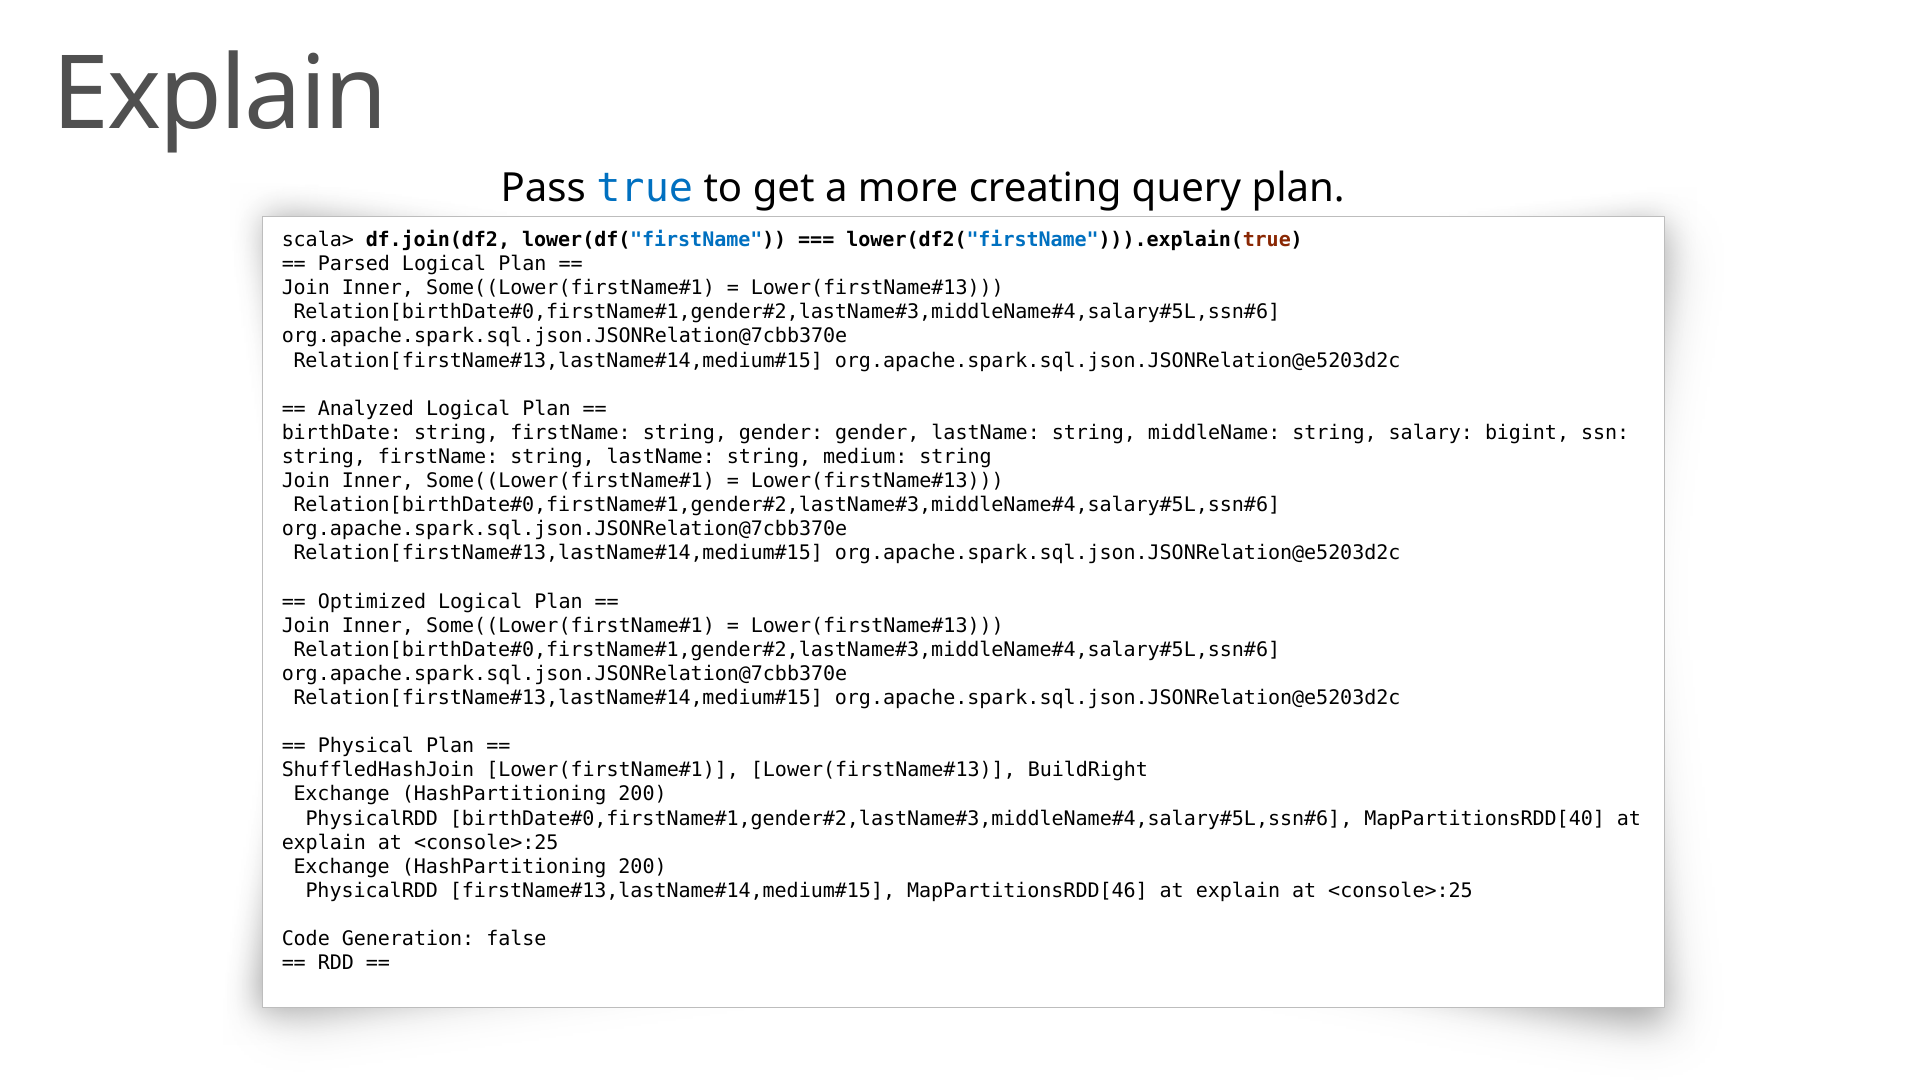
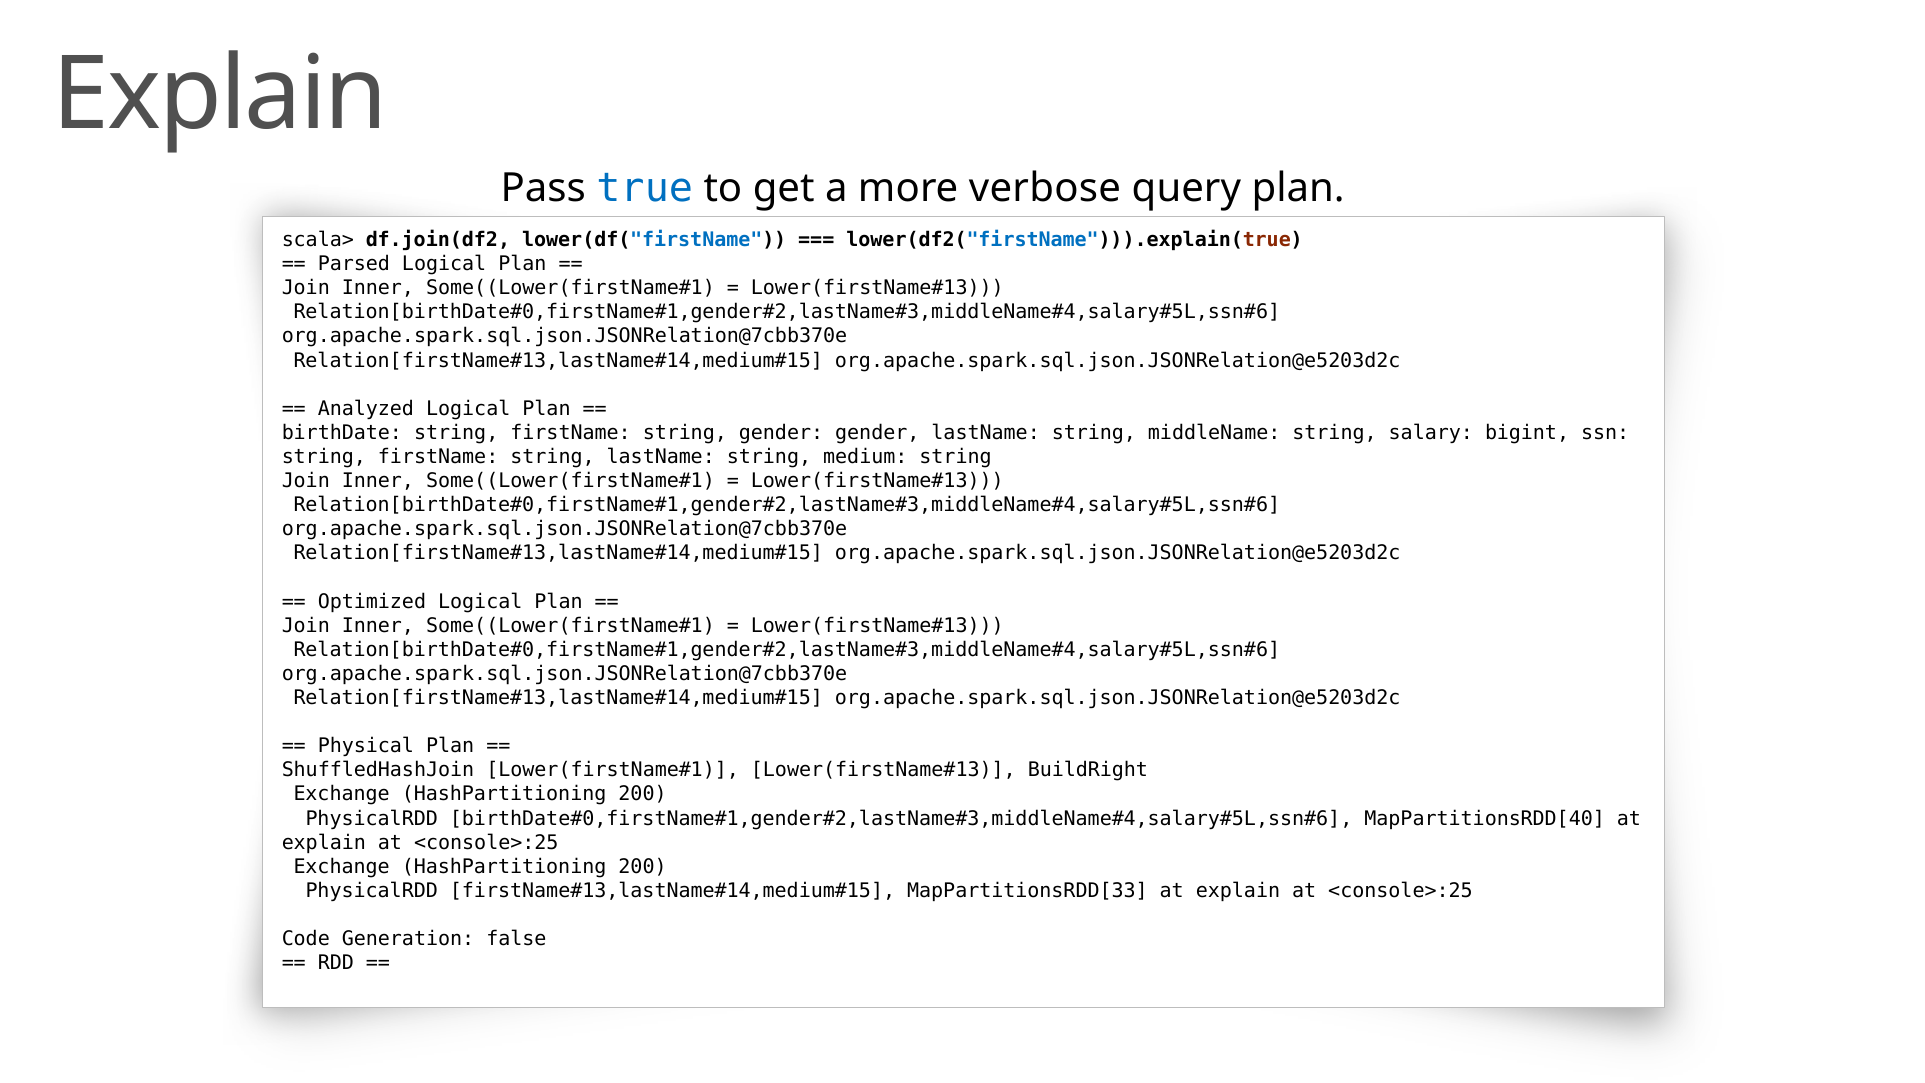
creating: creating -> verbose
MapPartitionsRDD[46: MapPartitionsRDD[46 -> MapPartitionsRDD[33
